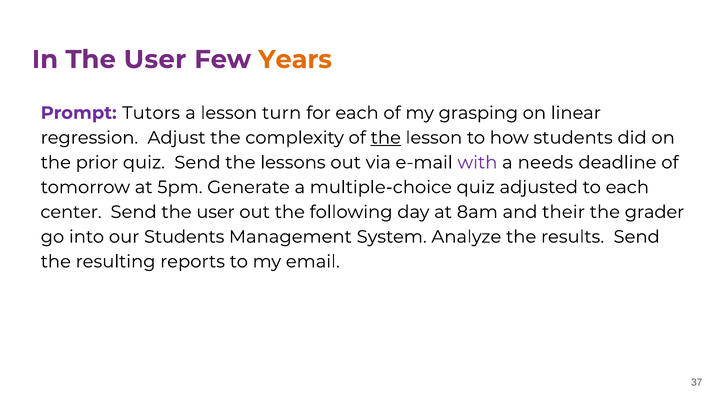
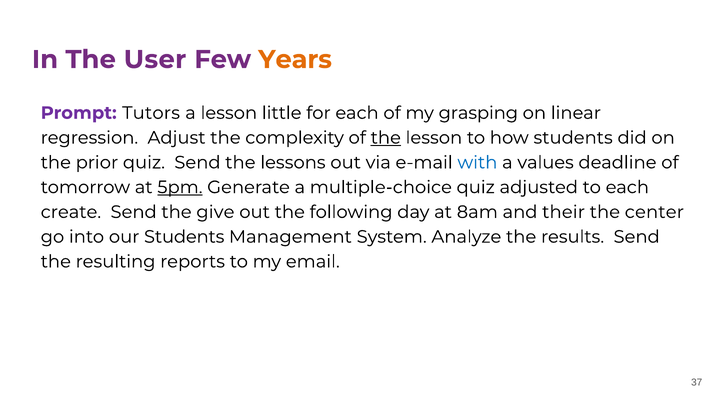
turn: turn -> little
with colour: purple -> blue
needs: needs -> values
5pm underline: none -> present
center: center -> create
Send the user: user -> give
grader: grader -> center
